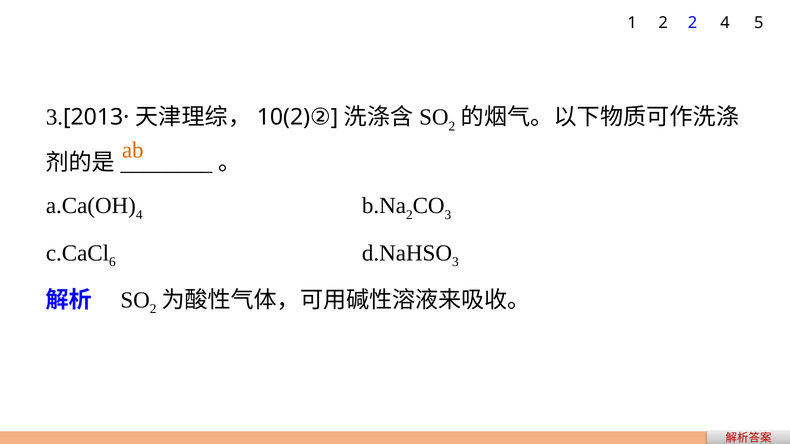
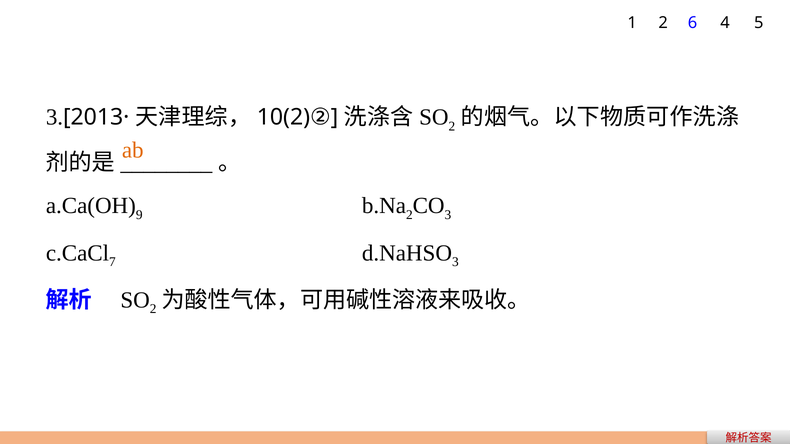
2 2: 2 -> 6
4 at (139, 215): 4 -> 9
6: 6 -> 7
